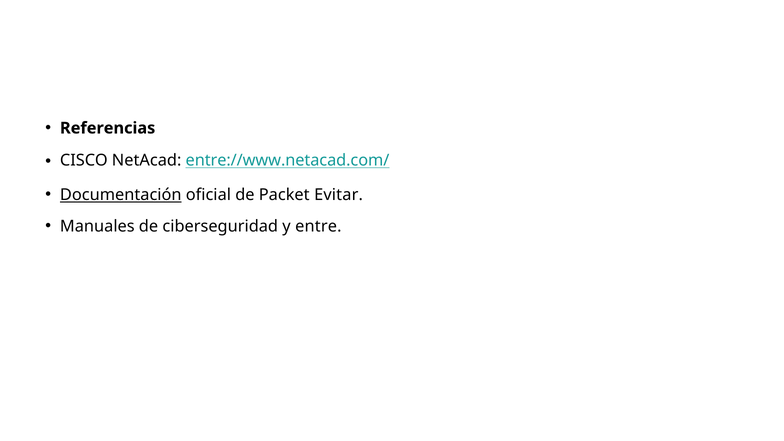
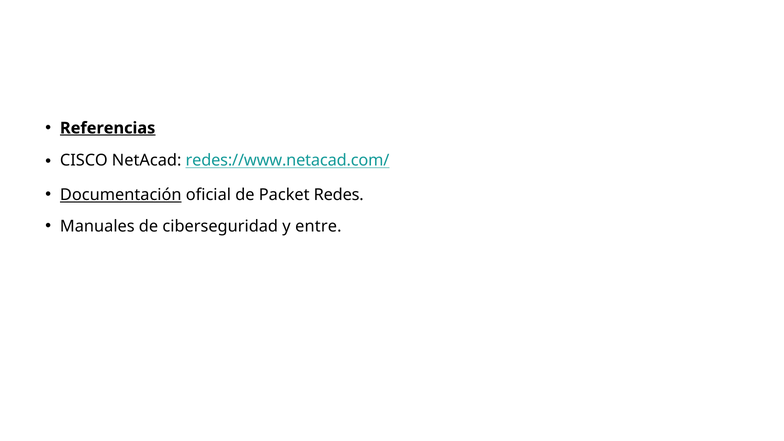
Referencias underline: none -> present
entre://www.netacad.com/: entre://www.netacad.com/ -> redes://www.netacad.com/
Evitar: Evitar -> Redes
